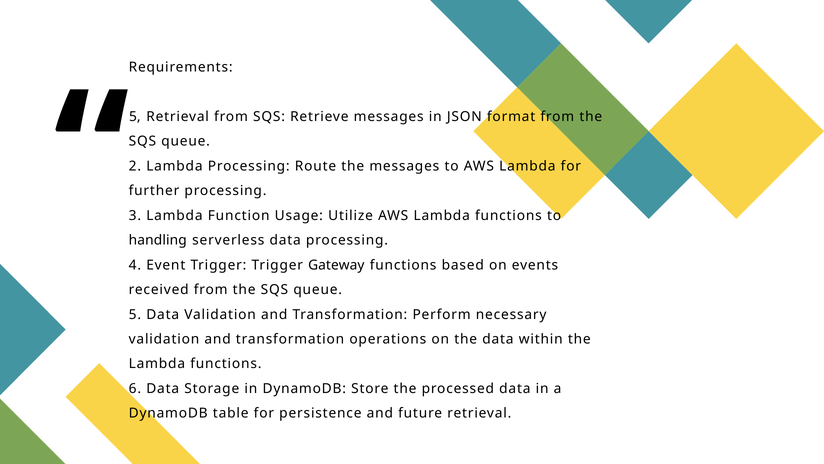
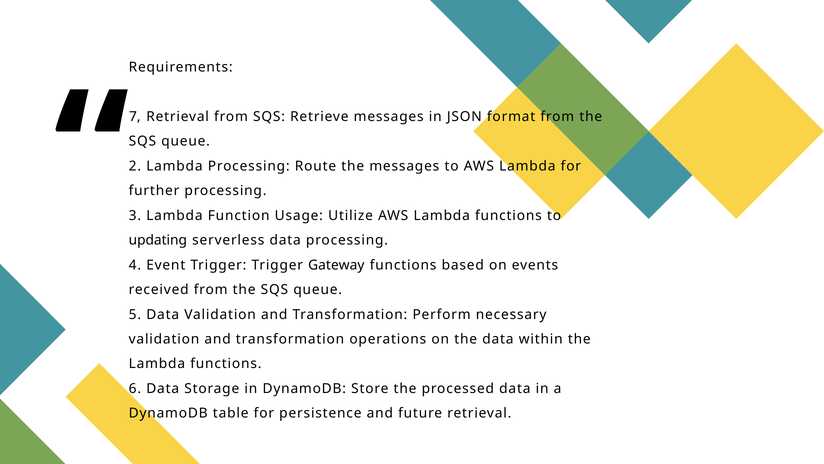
5 at (135, 117): 5 -> 7
handling: handling -> updating
